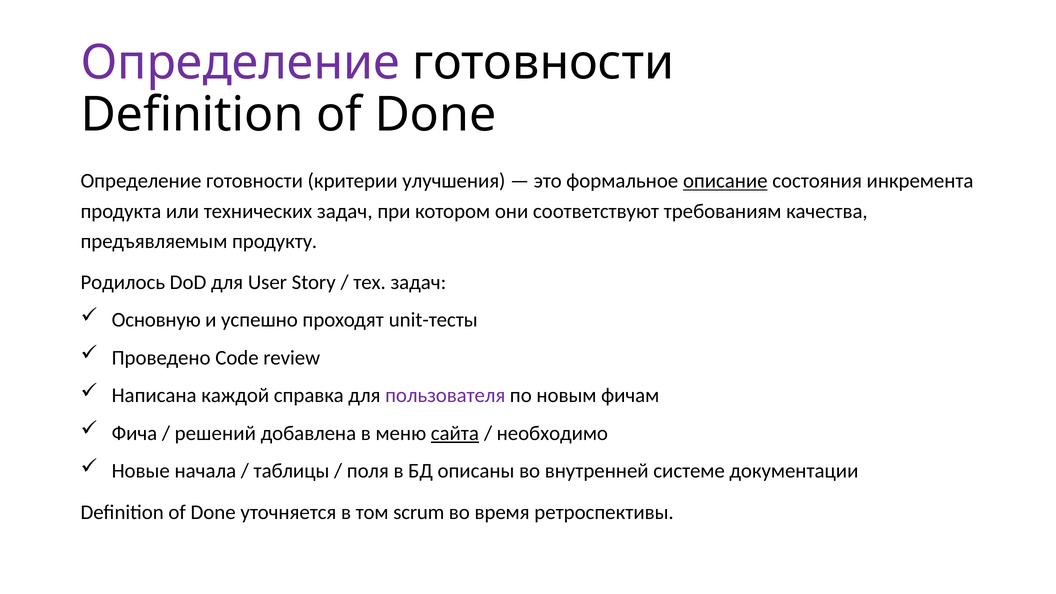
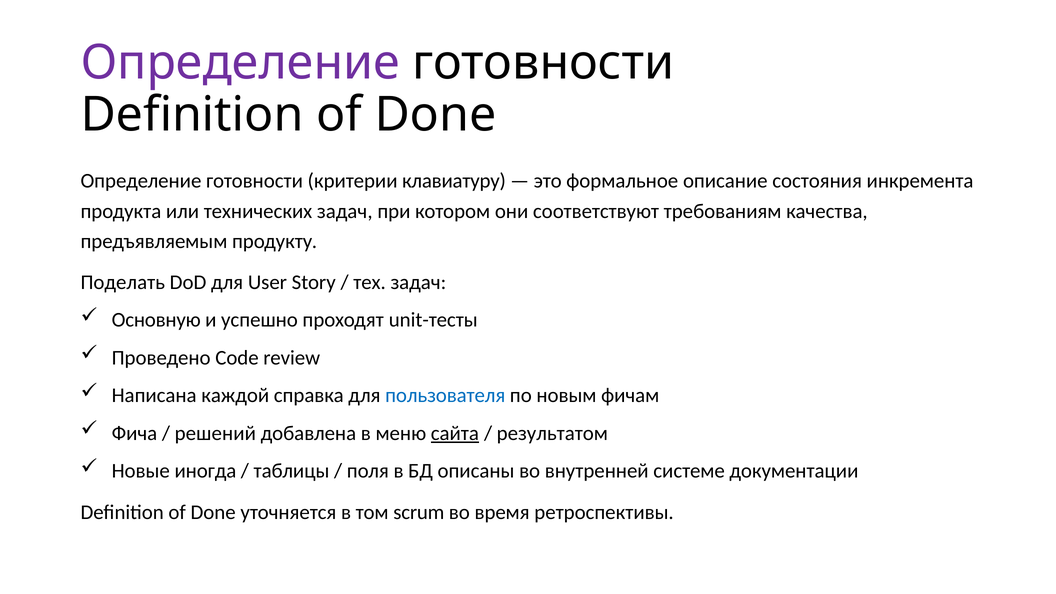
улучшения: улучшения -> клавиатуру
описание underline: present -> none
Родилось: Родилось -> Поделать
пользователя colour: purple -> blue
необходимо: необходимо -> результатом
начала: начала -> иногда
